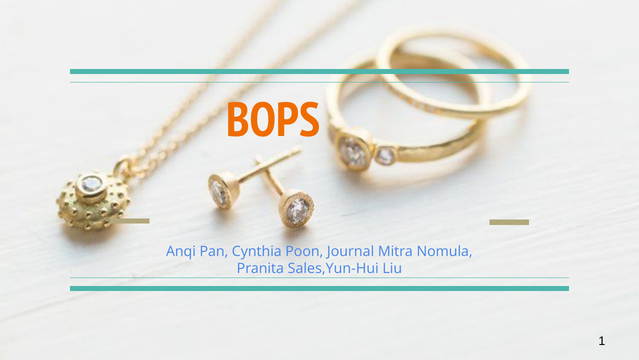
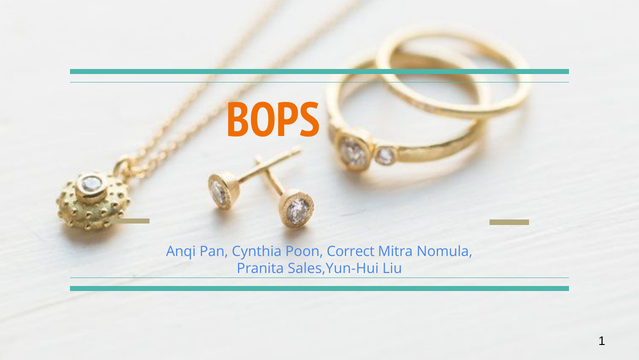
Journal: Journal -> Correct
